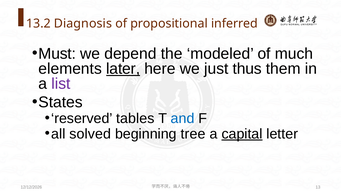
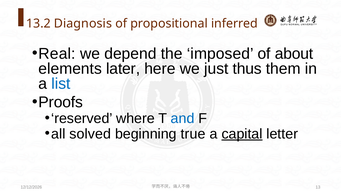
Must: Must -> Real
modeled: modeled -> imposed
much: much -> about
later underline: present -> none
list colour: purple -> blue
States: States -> Proofs
tables: tables -> where
tree: tree -> true
